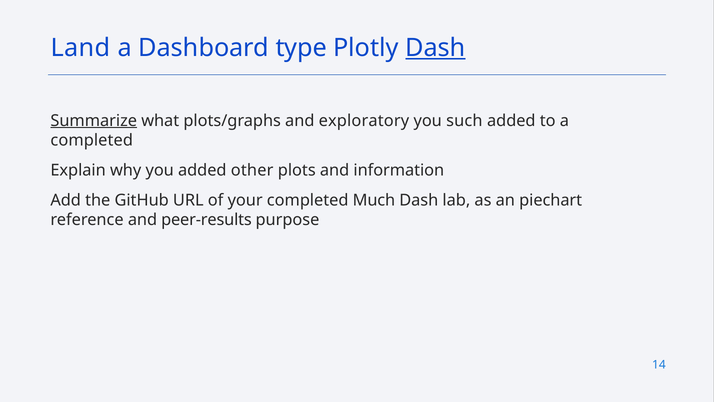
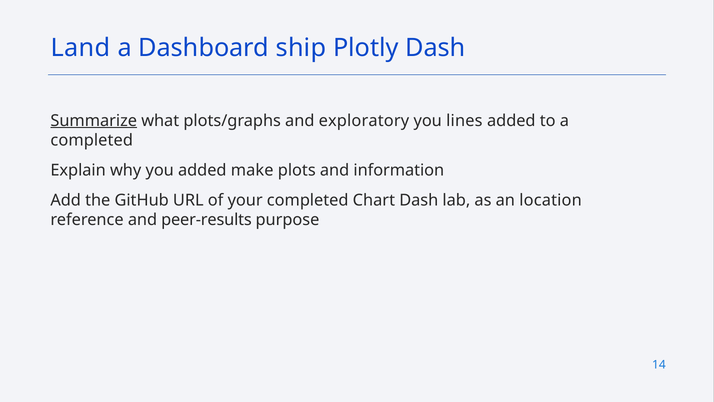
type: type -> ship
Dash at (435, 48) underline: present -> none
such: such -> lines
other: other -> make
Much: Much -> Chart
piechart: piechart -> location
